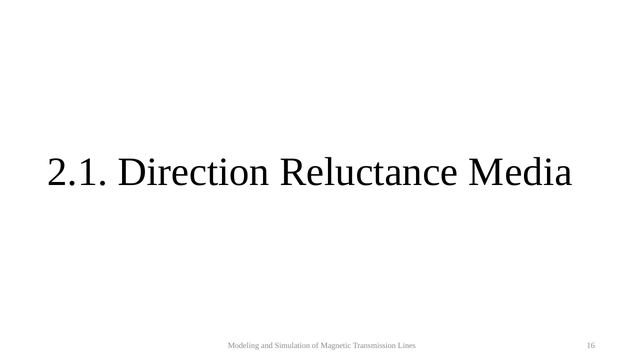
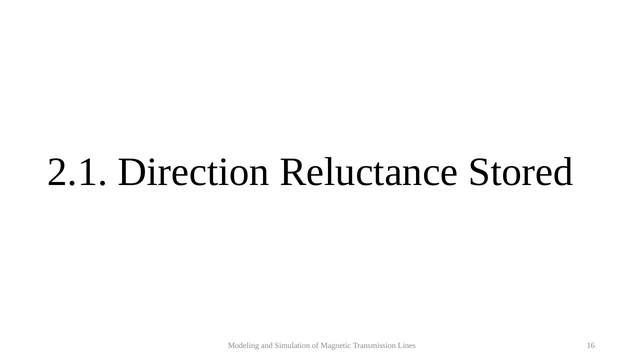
Media: Media -> Stored
